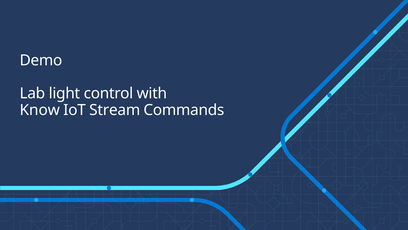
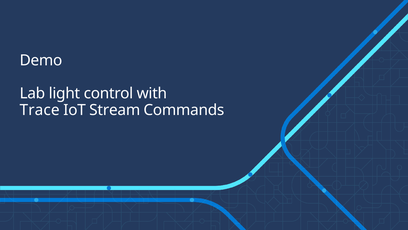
Know: Know -> Trace
